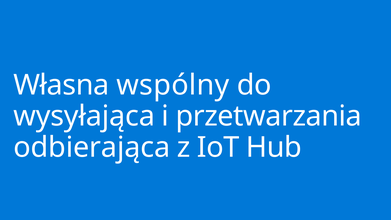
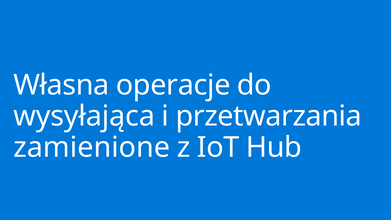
wspólny: wspólny -> operacje
odbierająca: odbierająca -> zamienione
